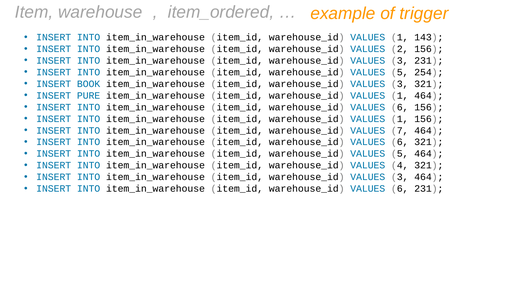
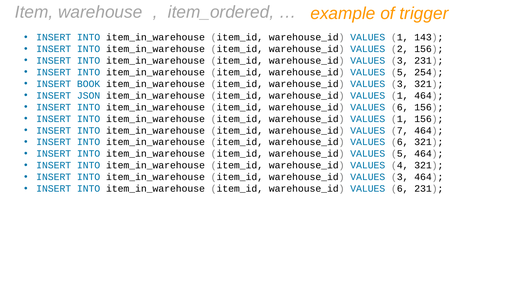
PURE: PURE -> JSON
